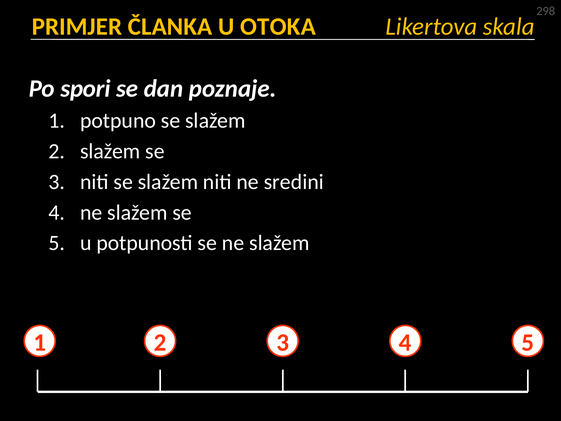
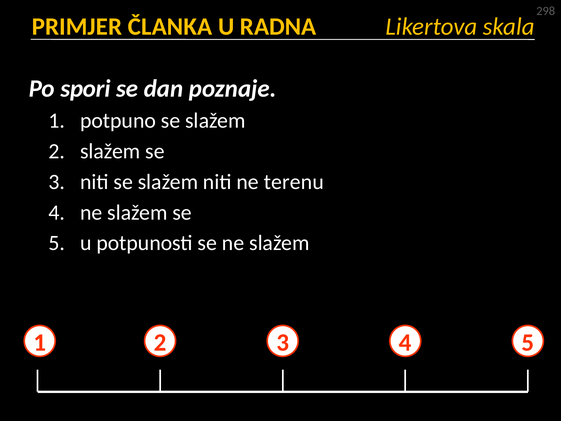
OTOKA: OTOKA -> RADNA
sredini: sredini -> terenu
